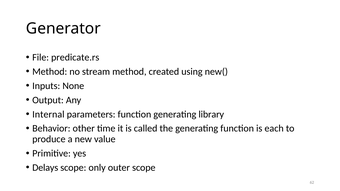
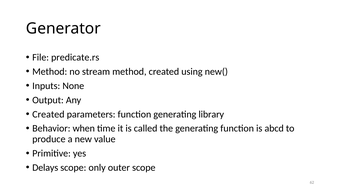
Internal at (48, 114): Internal -> Created
other: other -> when
each: each -> abcd
